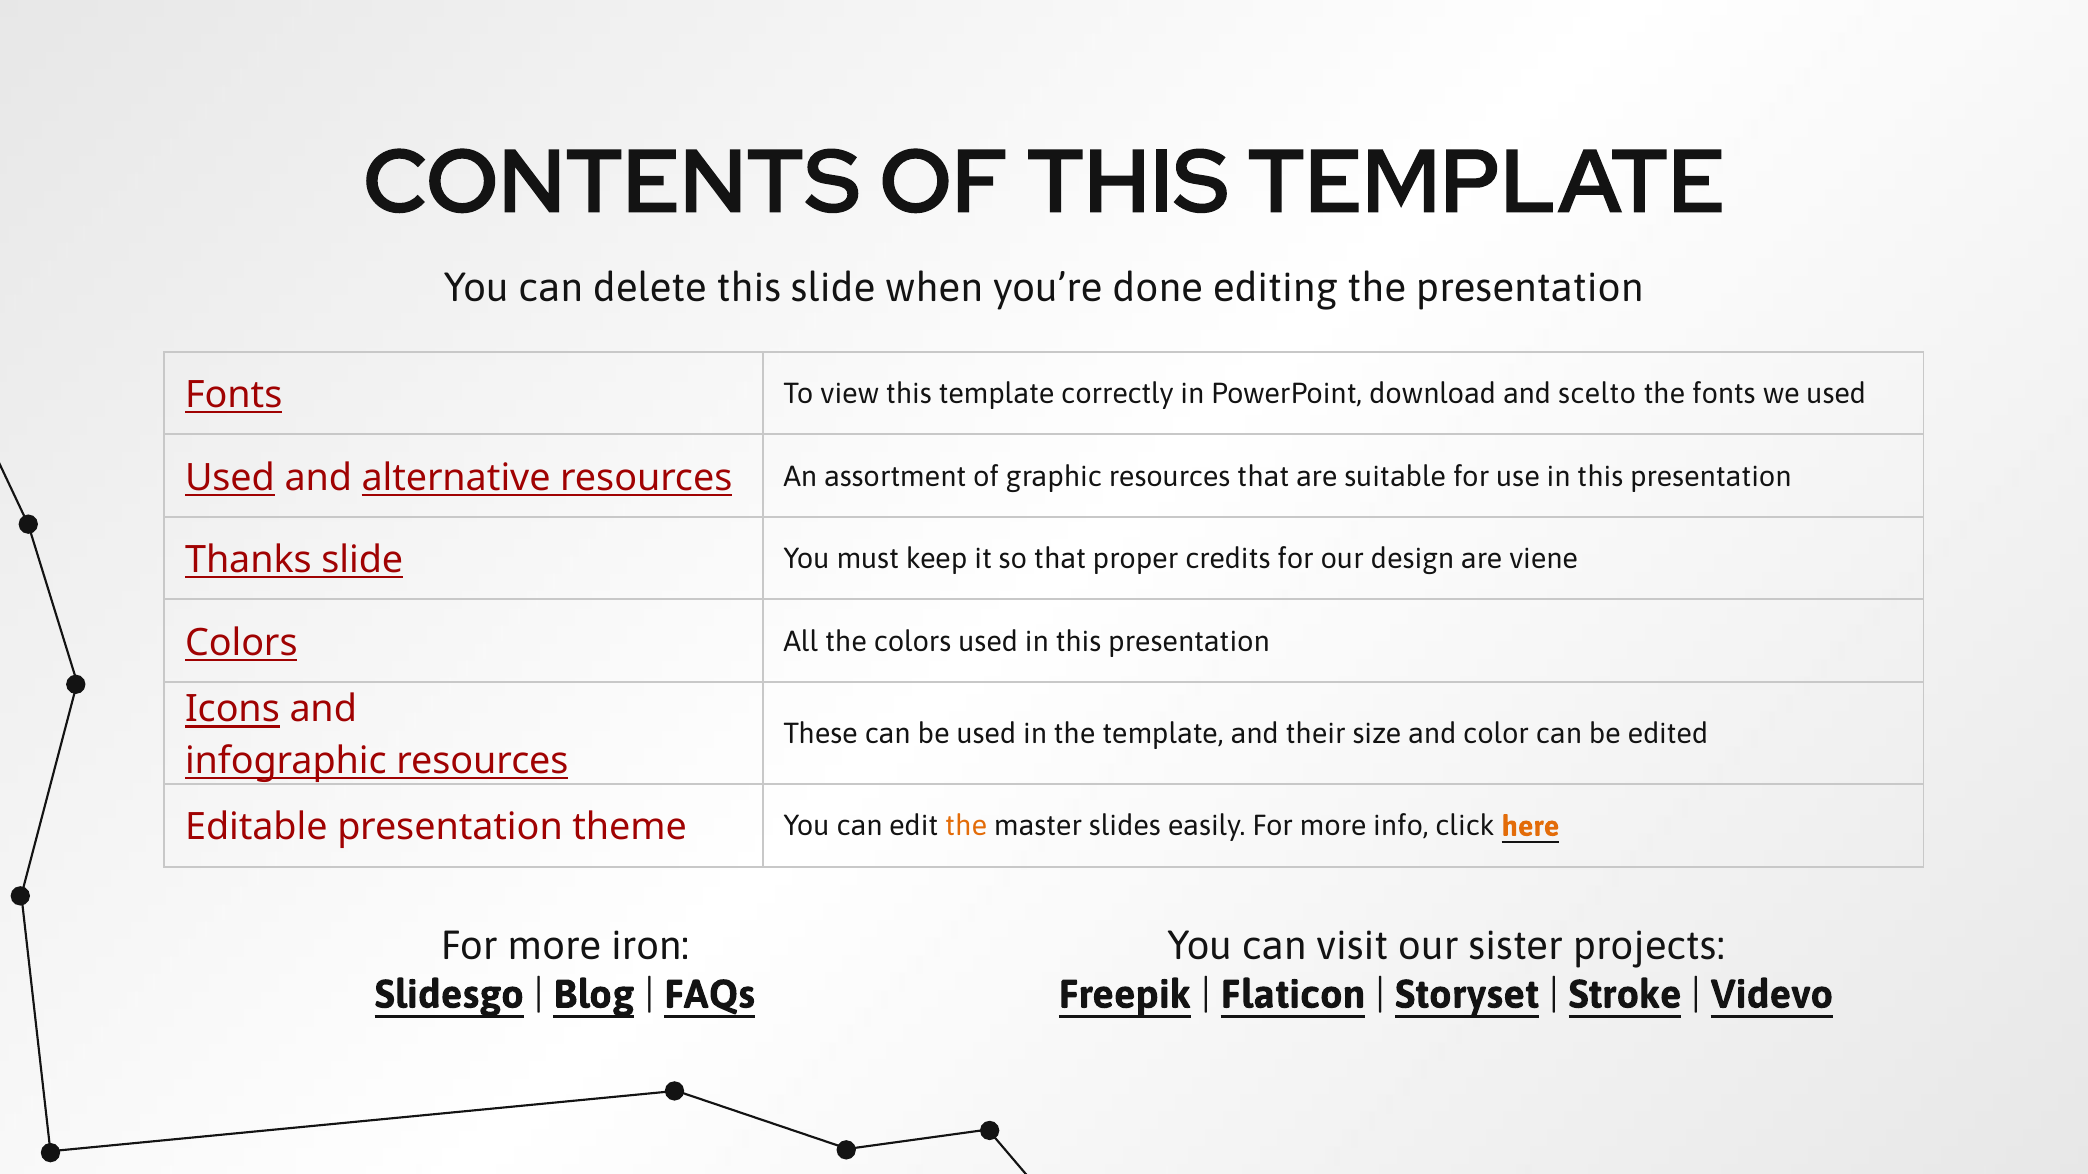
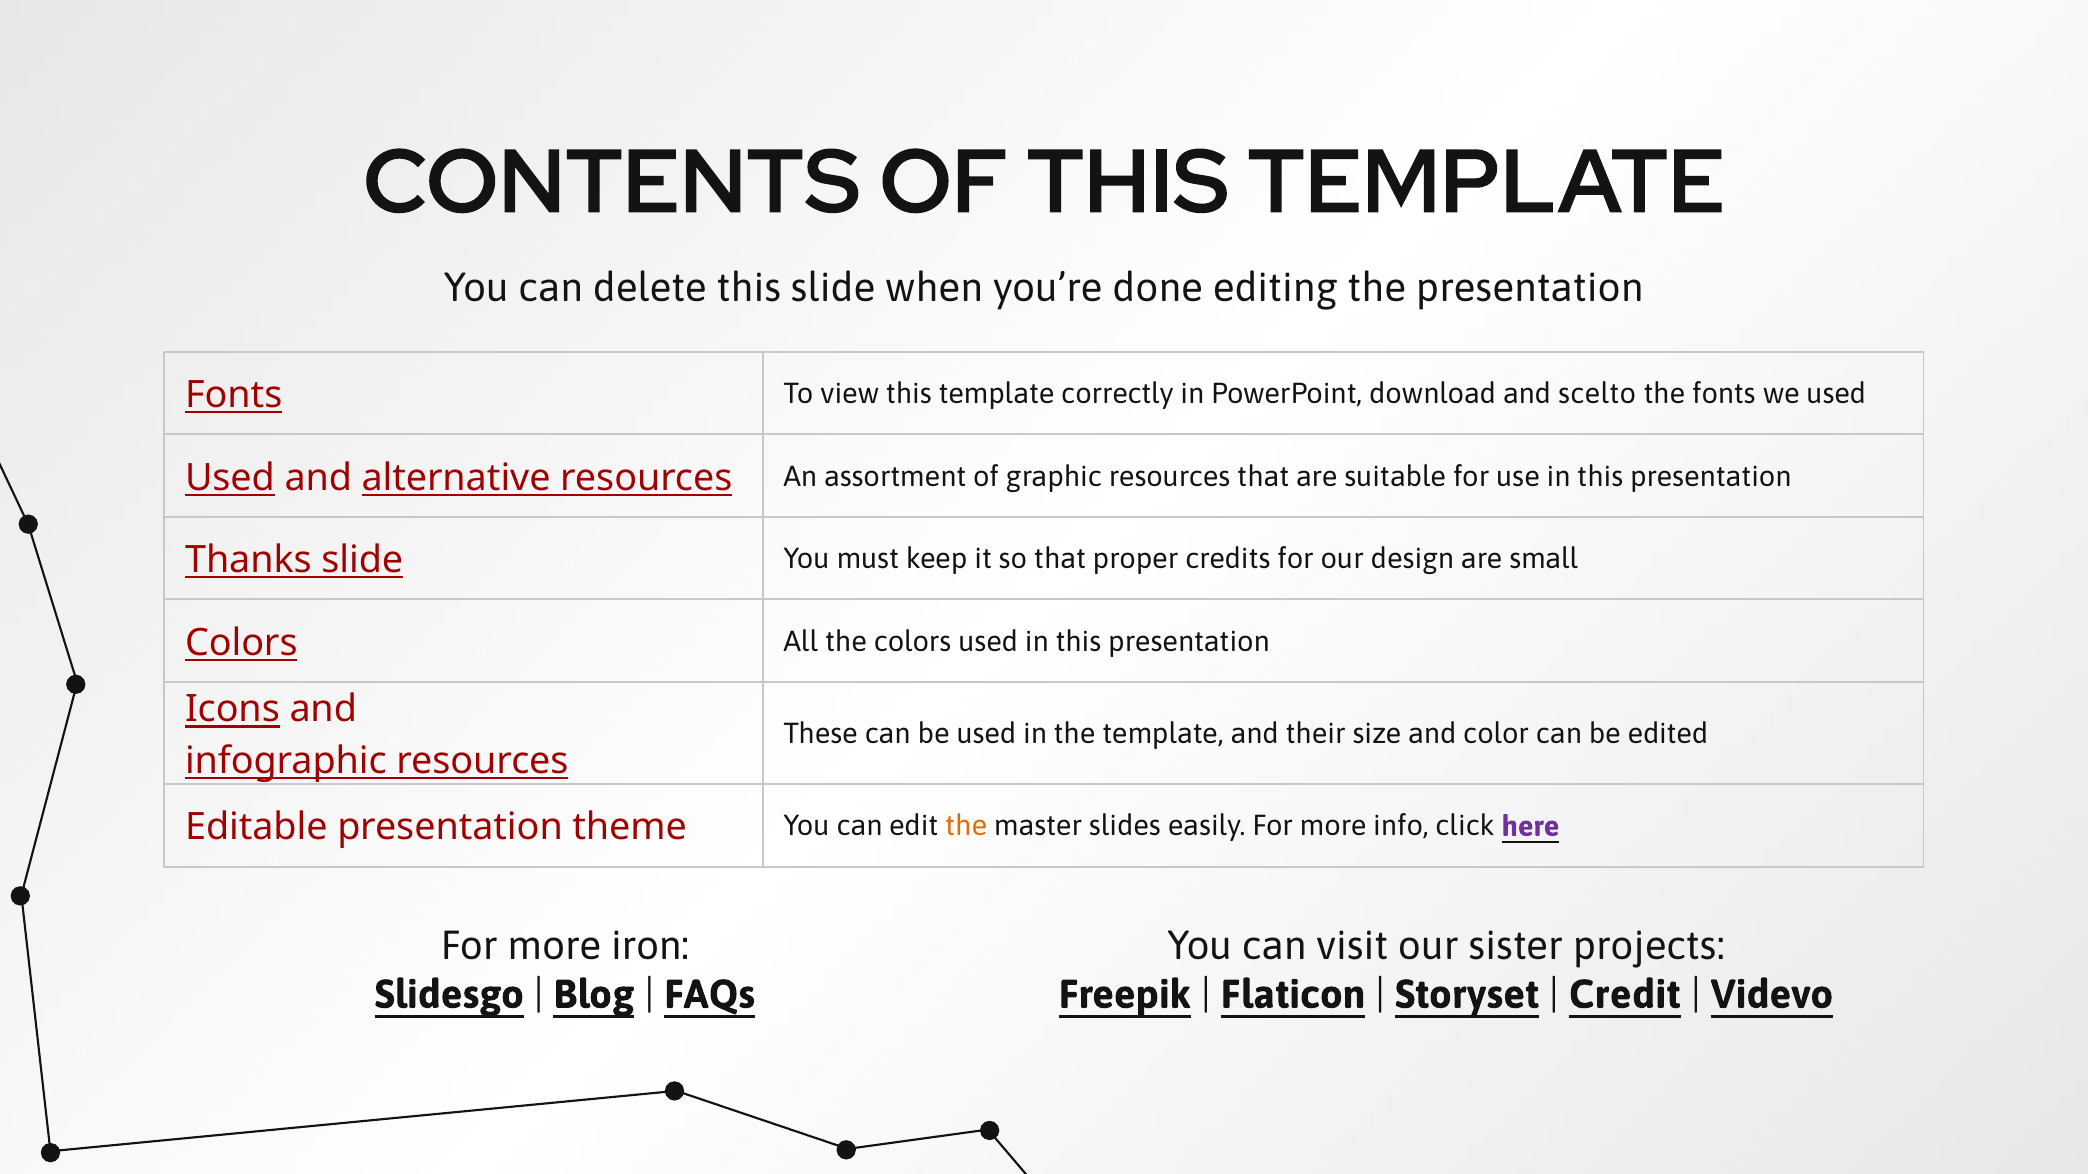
viene: viene -> small
here colour: orange -> purple
Stroke: Stroke -> Credit
